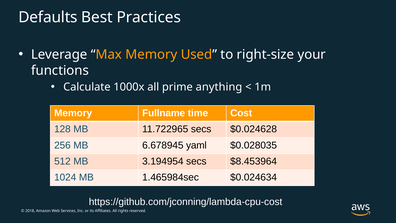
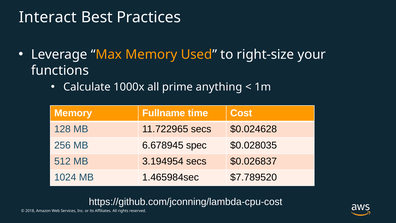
Defaults: Defaults -> Interact
yaml: yaml -> spec
$8.453964: $8.453964 -> $0.026837
$0.024634: $0.024634 -> $7.789520
